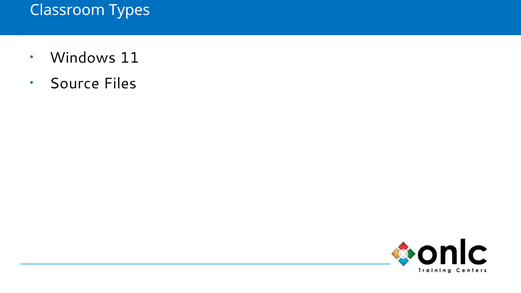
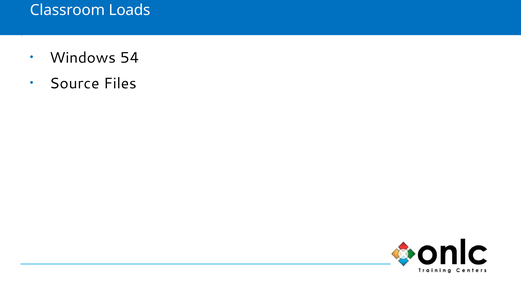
Types: Types -> Loads
11: 11 -> 54
